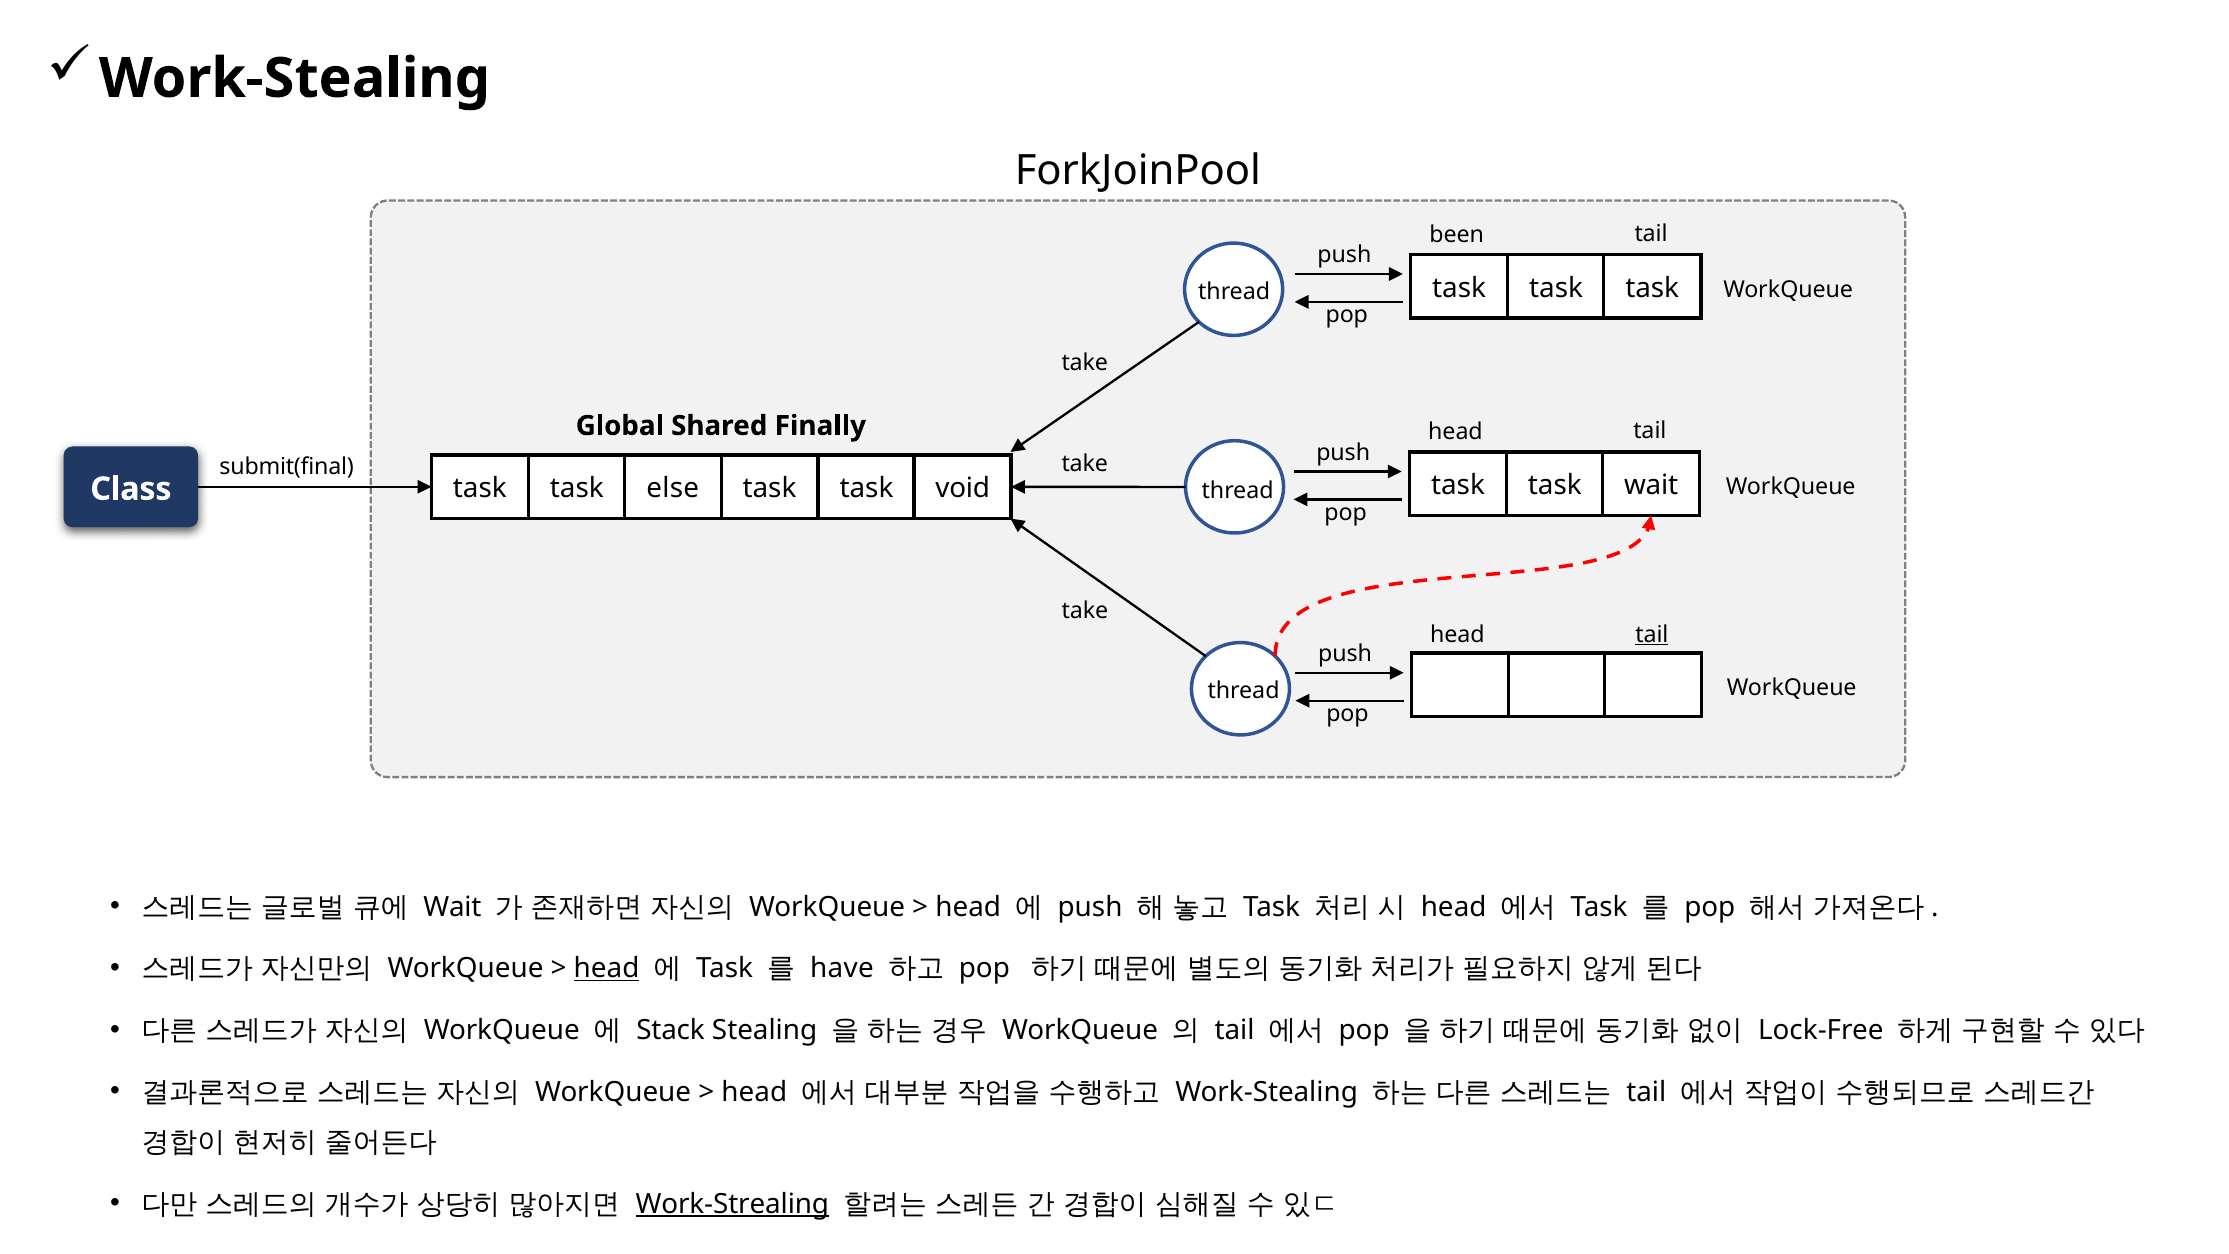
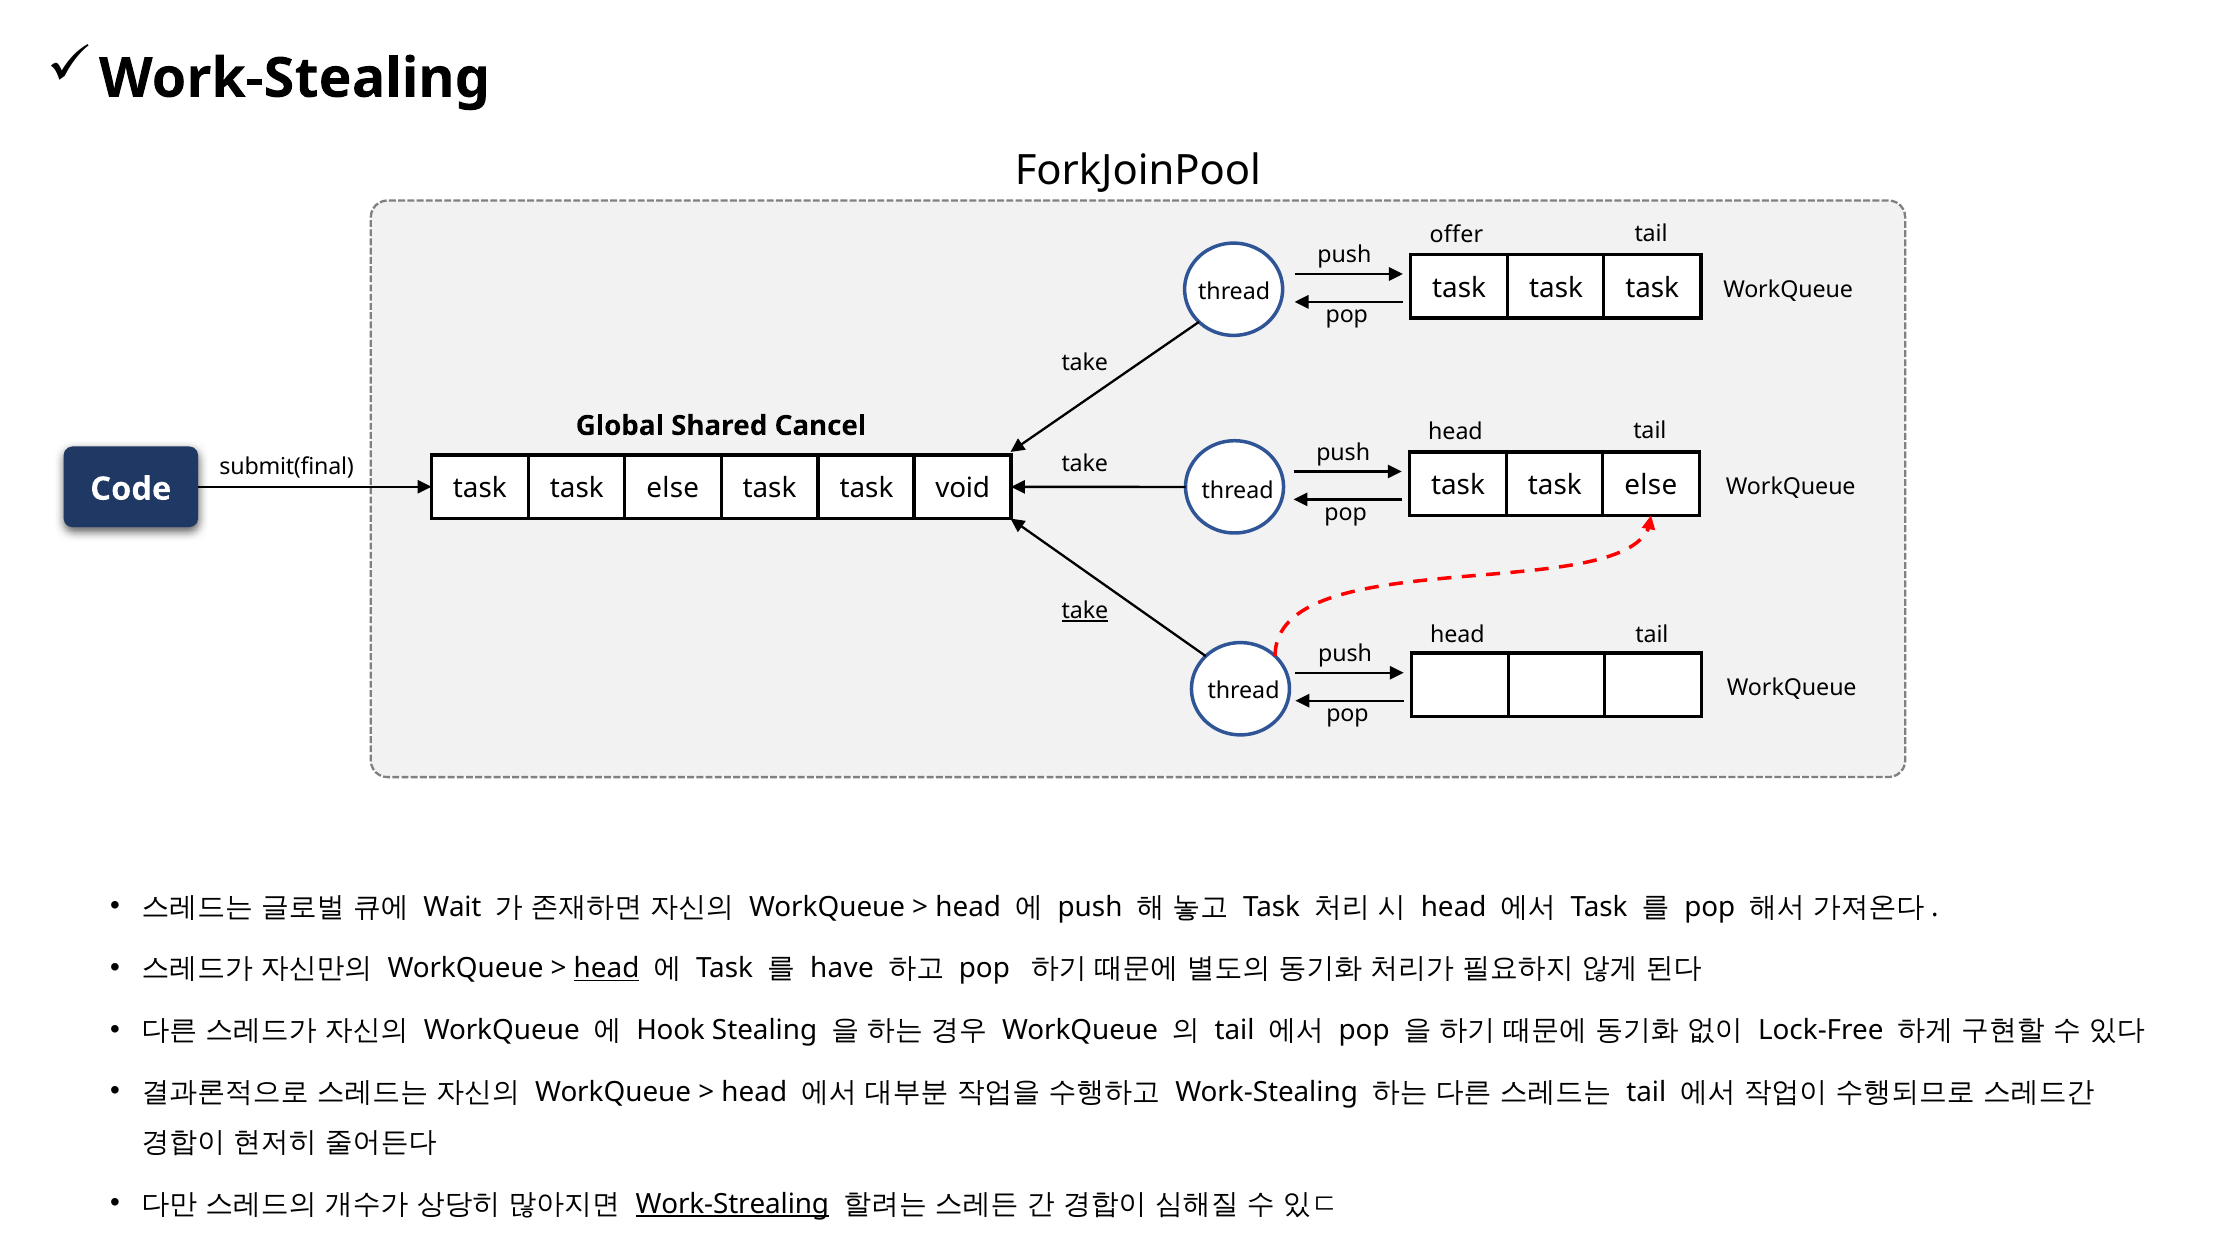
been: been -> offer
Finally: Finally -> Cancel
wait at (1651, 486): wait -> else
Class: Class -> Code
take at (1085, 611) underline: none -> present
tail at (1652, 635) underline: present -> none
Stack: Stack -> Hook
